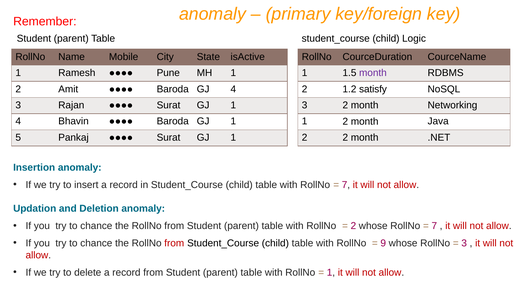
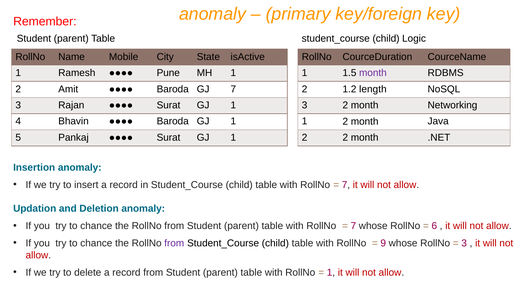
GJ 4: 4 -> 7
satisfy: satisfy -> length
2 at (353, 226): 2 -> 7
7 at (434, 226): 7 -> 6
from at (174, 243) colour: red -> purple
